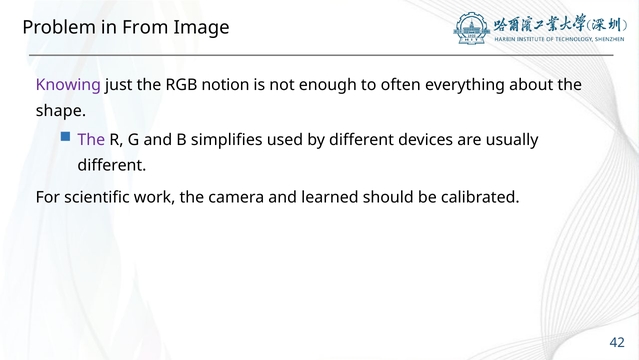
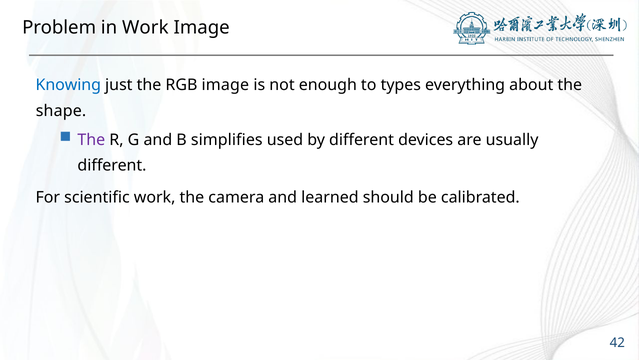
in From: From -> Work
Knowing colour: purple -> blue
RGB notion: notion -> image
often: often -> types
